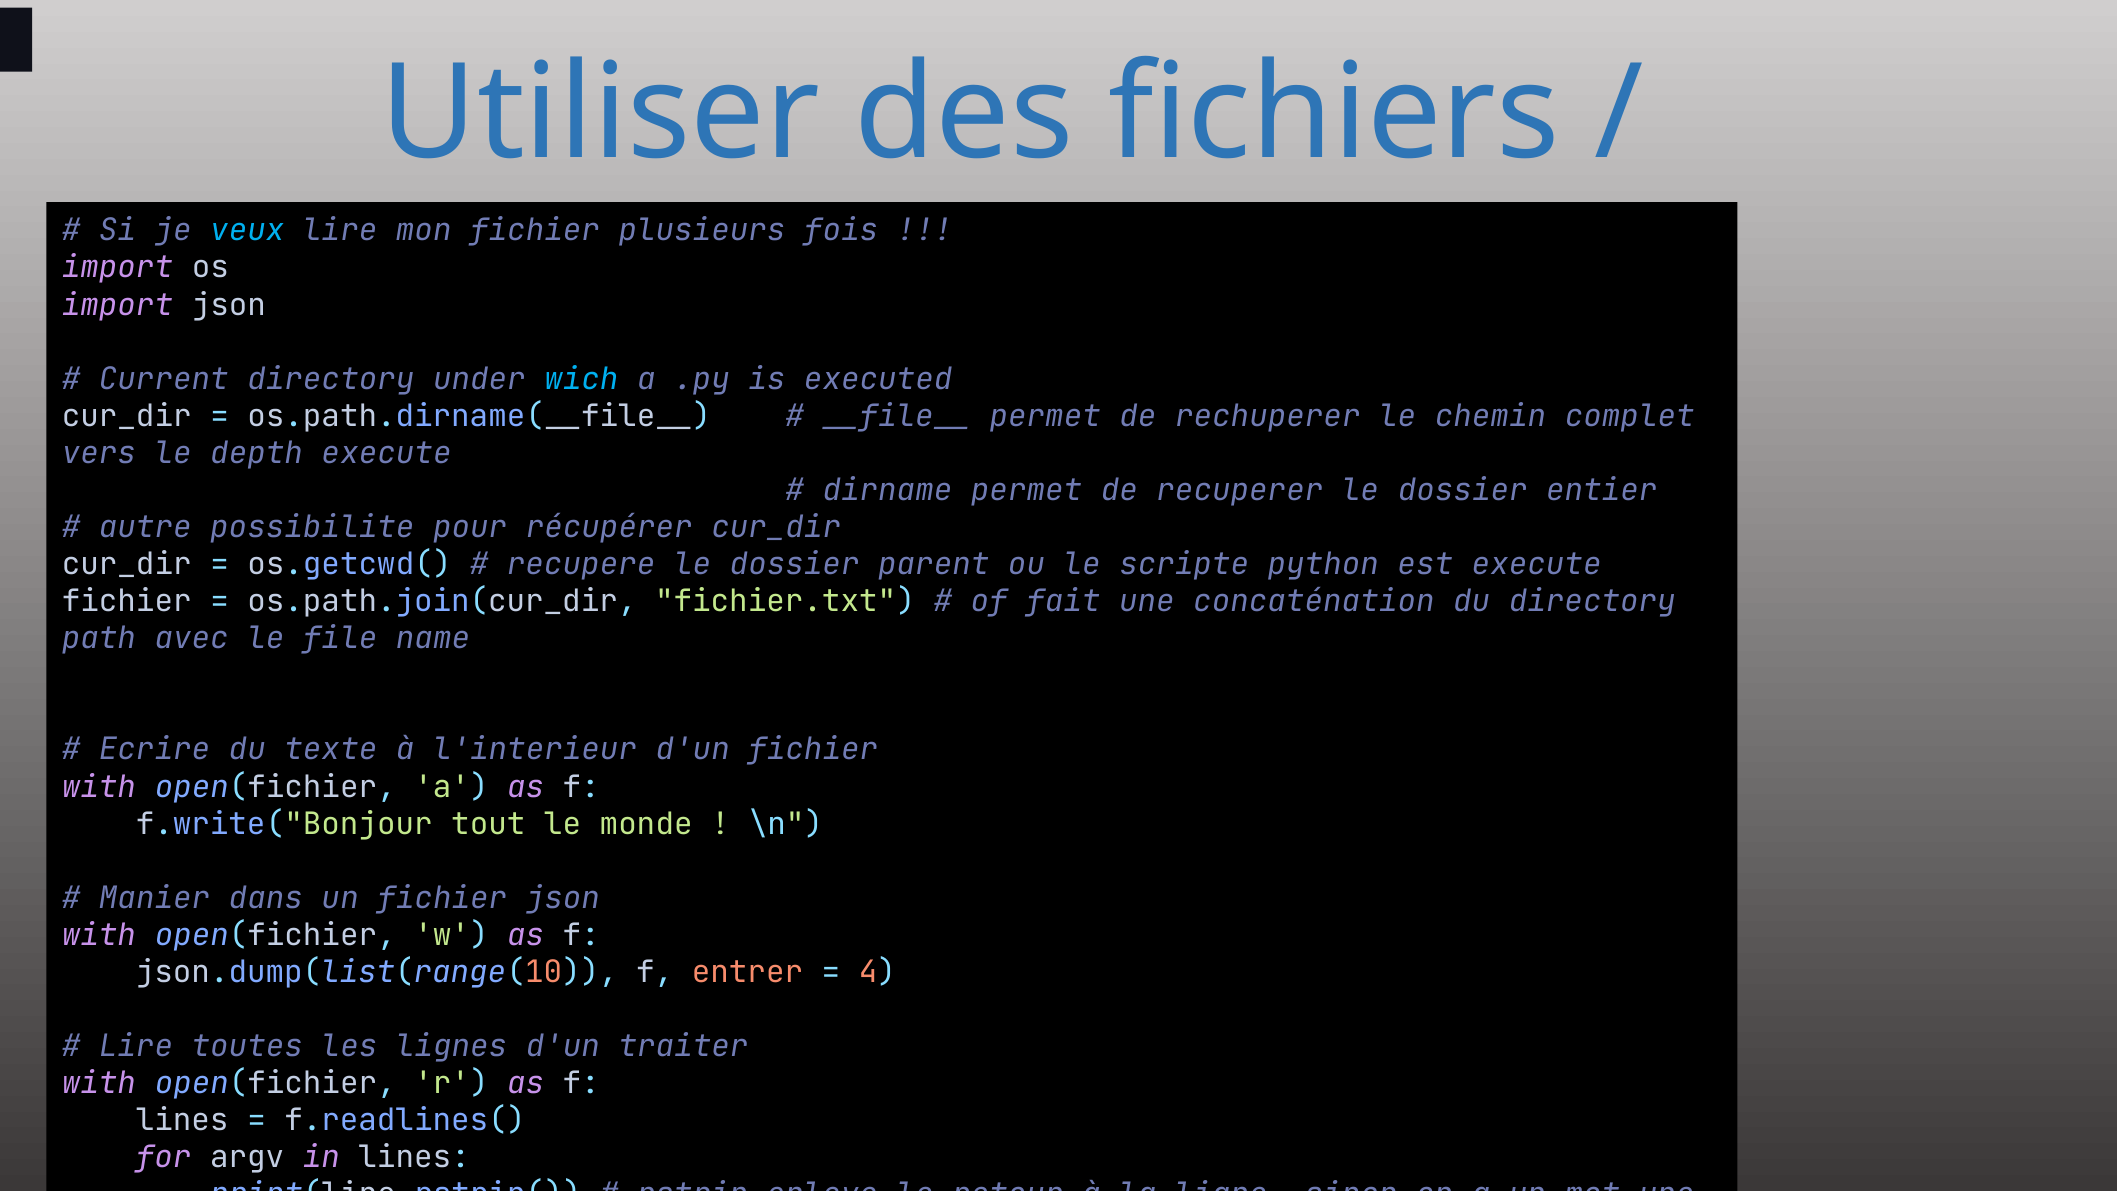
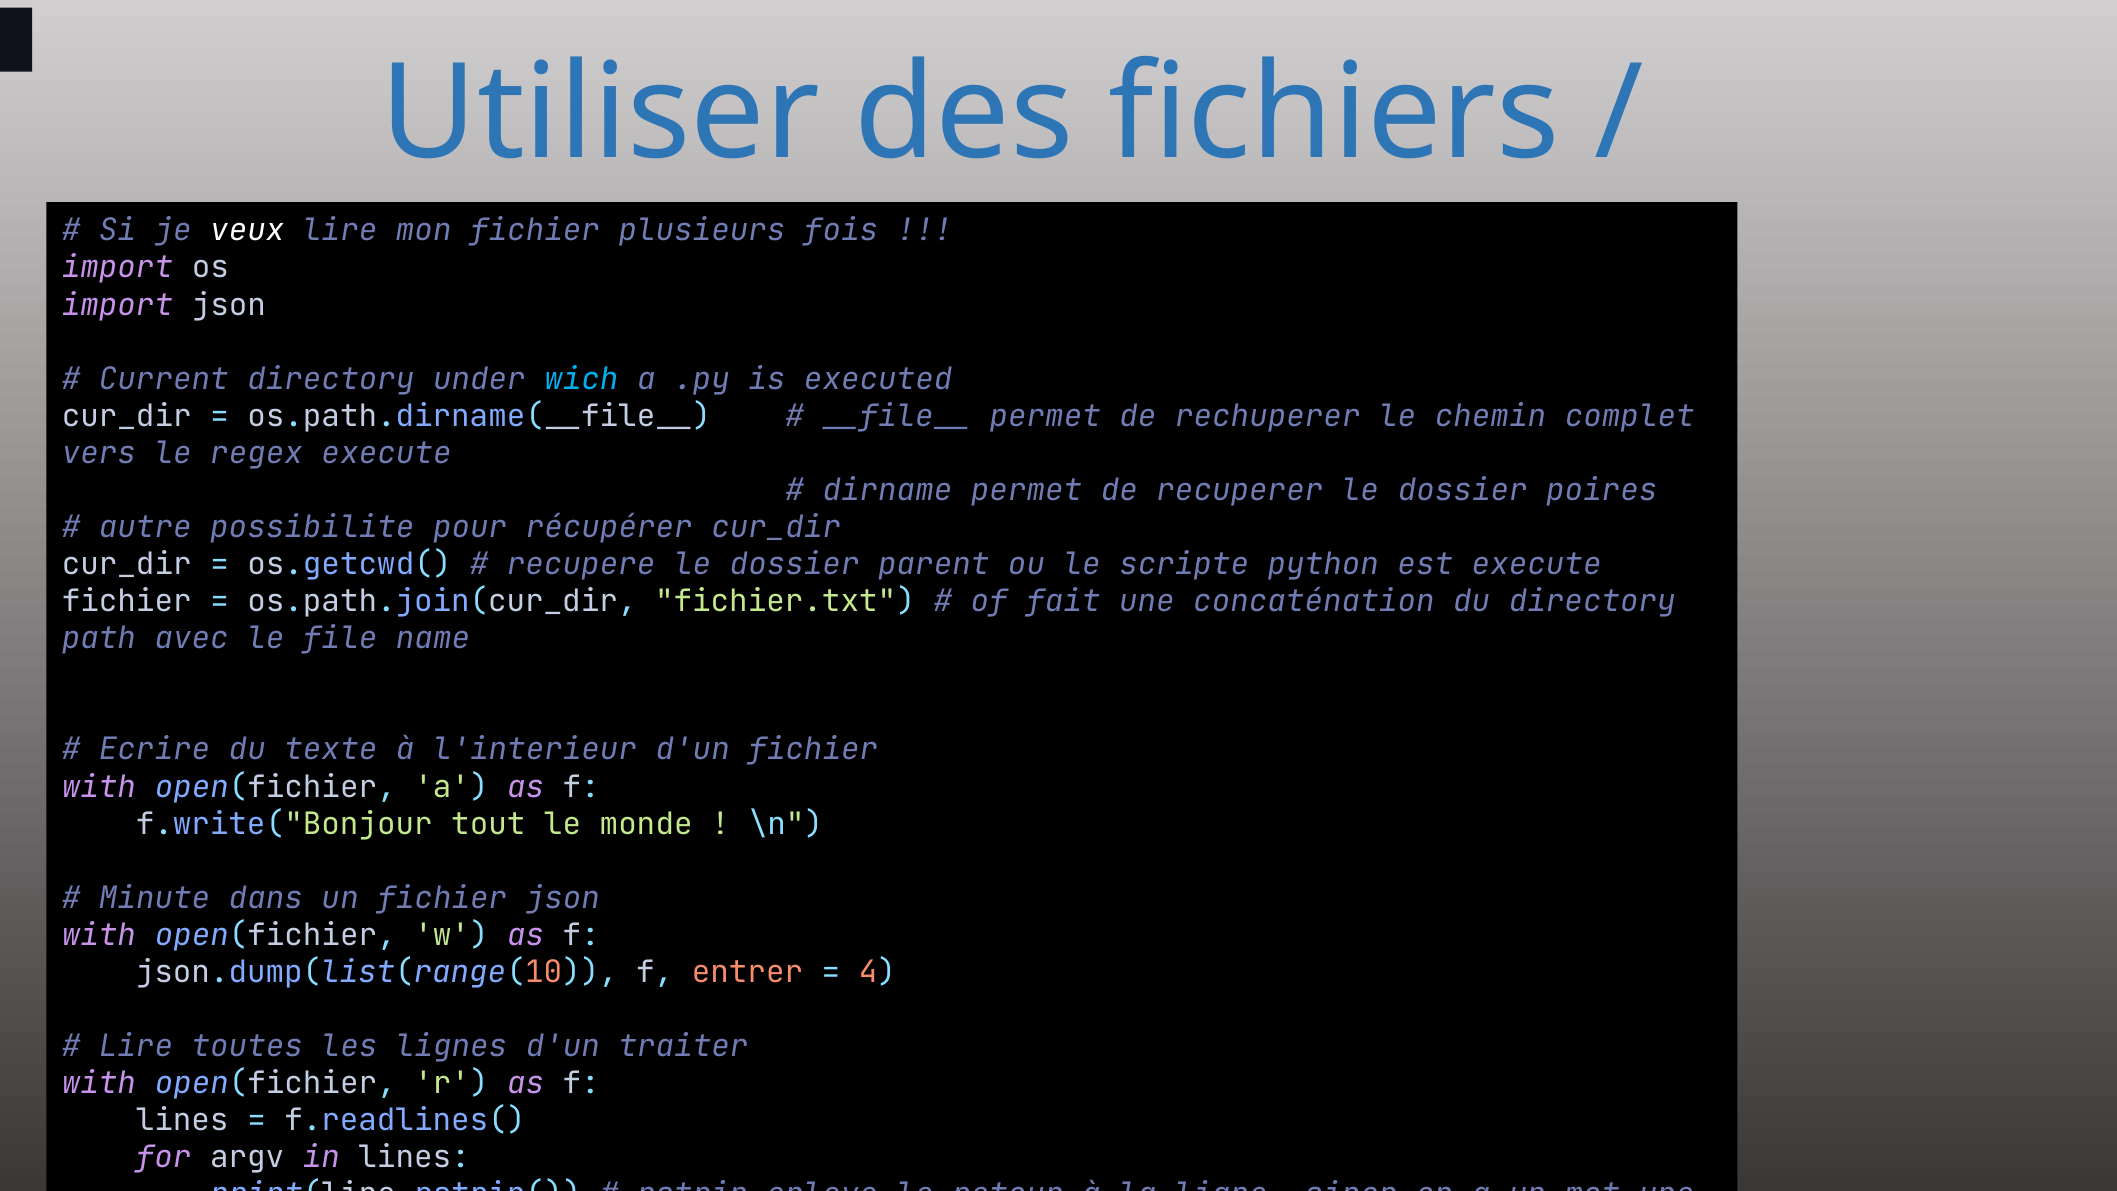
veux colour: light blue -> white
depth: depth -> regex
entier: entier -> poires
Manier: Manier -> Minute
